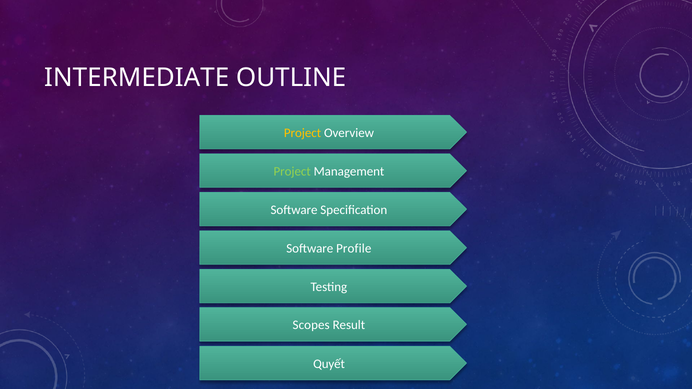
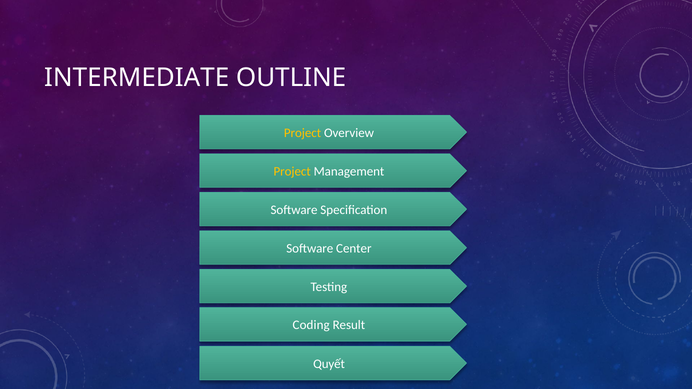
Project at (292, 172) colour: light green -> yellow
Profile: Profile -> Center
Scopes: Scopes -> Coding
